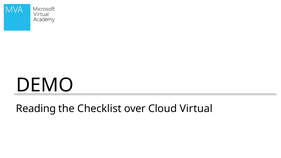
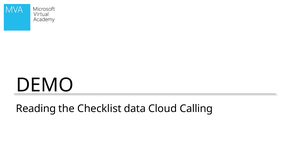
over: over -> data
Virtual: Virtual -> Calling
